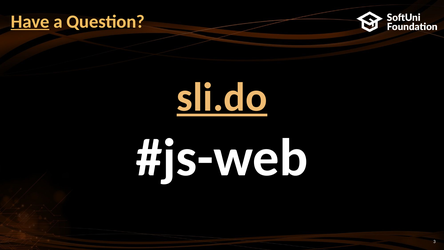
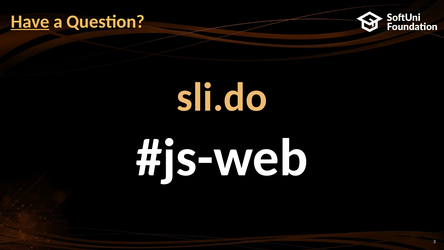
sli.do underline: present -> none
